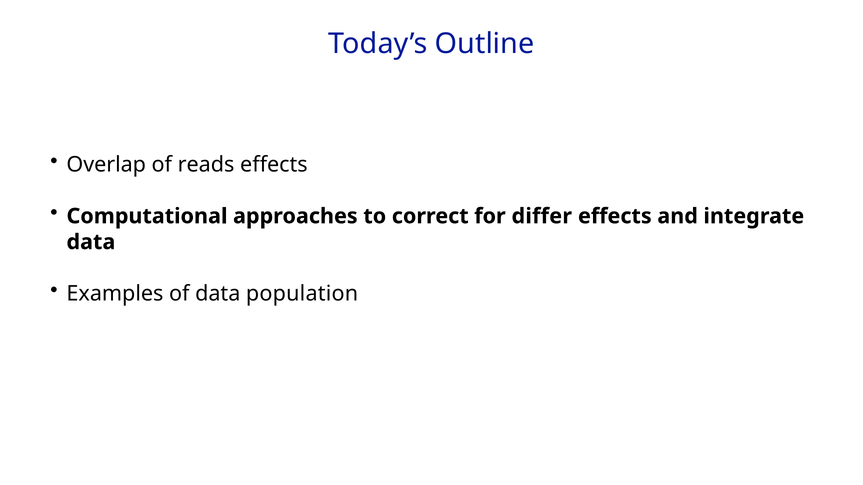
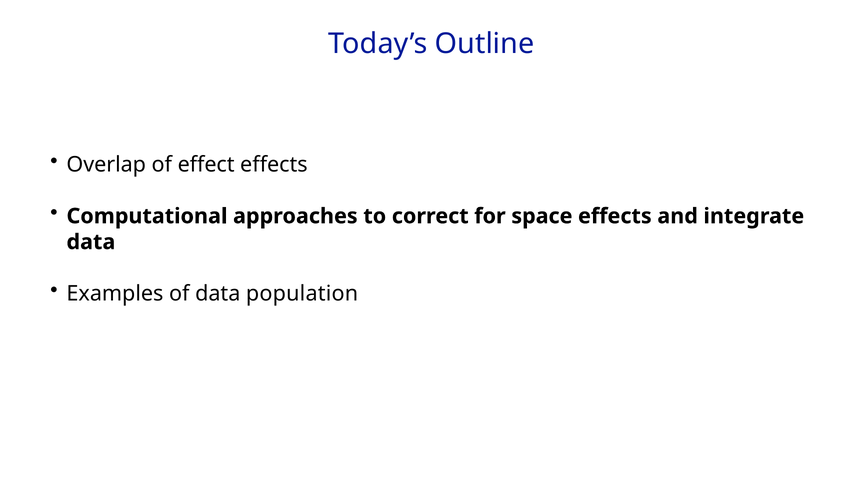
reads: reads -> effect
differ: differ -> space
